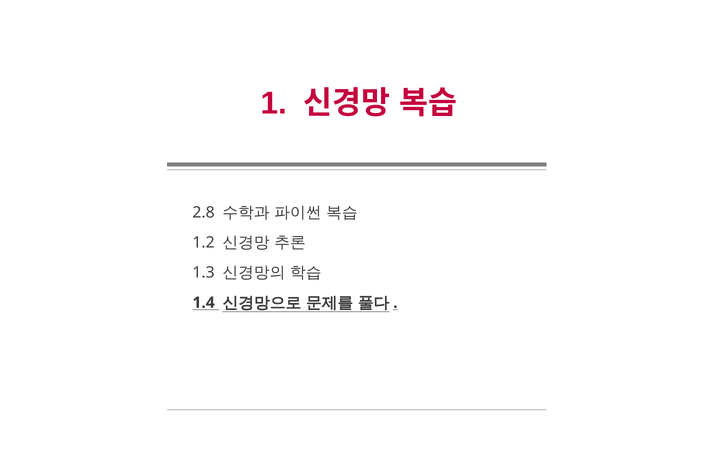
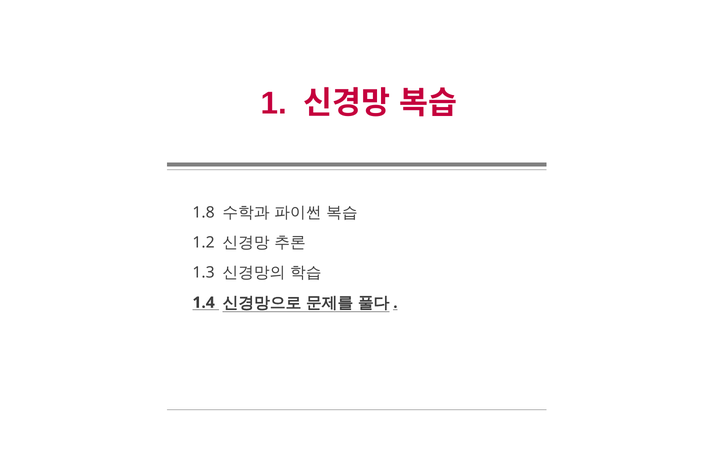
2.8: 2.8 -> 1.8
